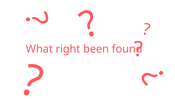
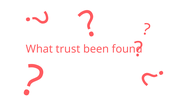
right: right -> trust
